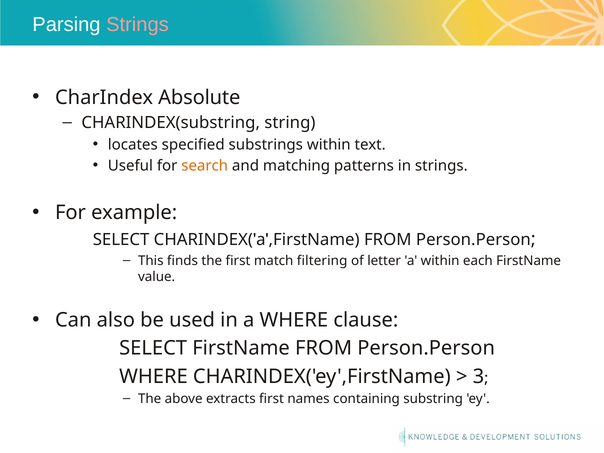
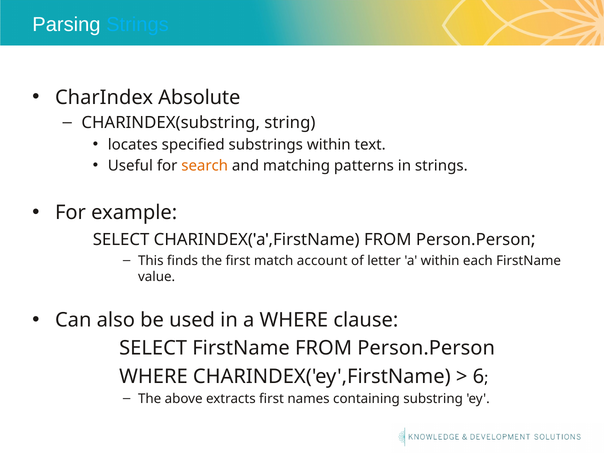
Strings at (137, 24) colour: pink -> light blue
filtering: filtering -> account
3: 3 -> 6
